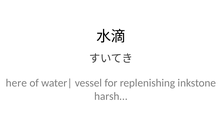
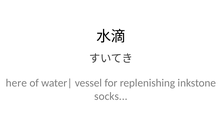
harsh: harsh -> socks
